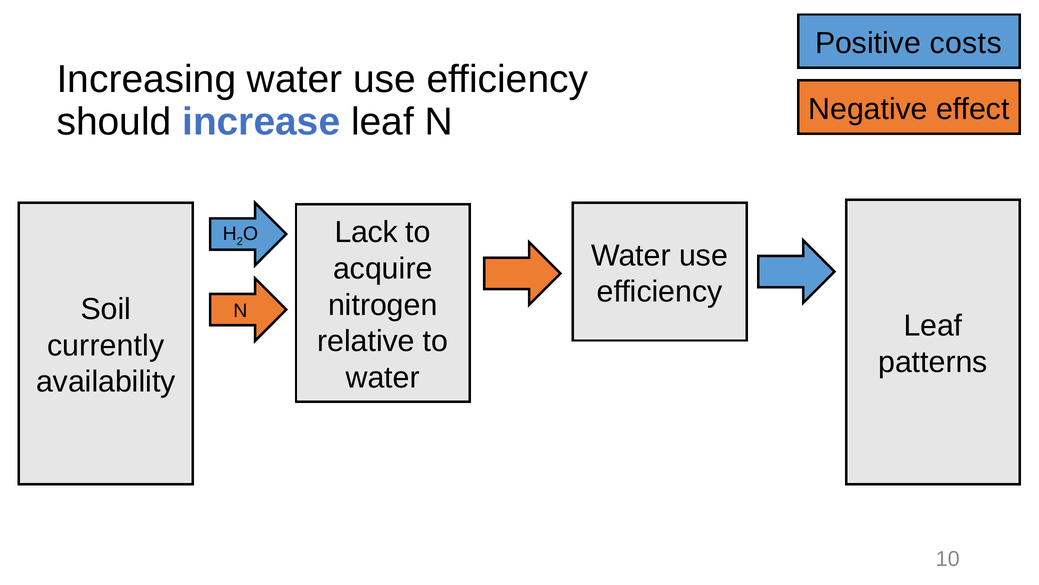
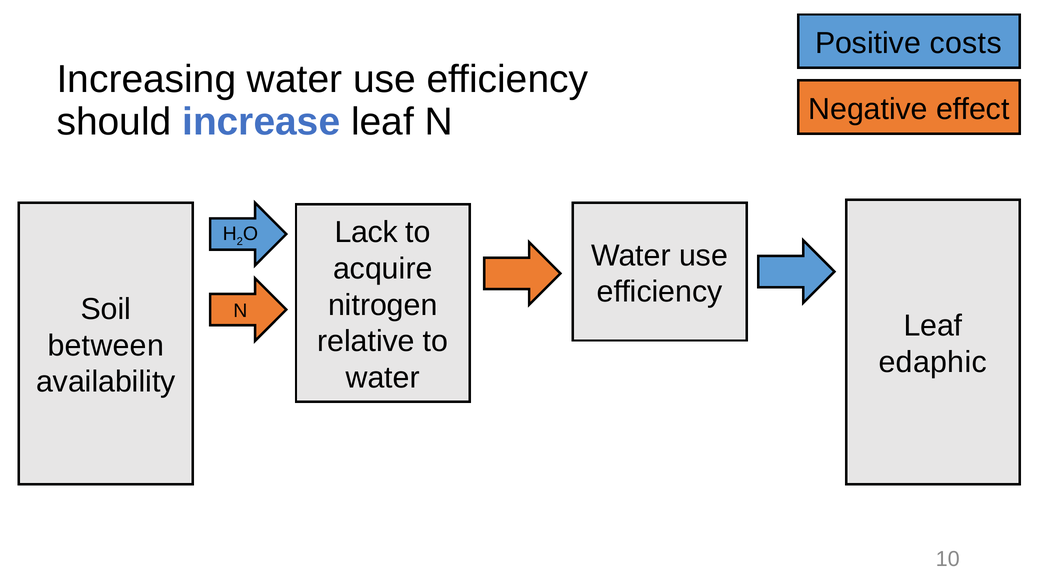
currently: currently -> between
patterns: patterns -> edaphic
